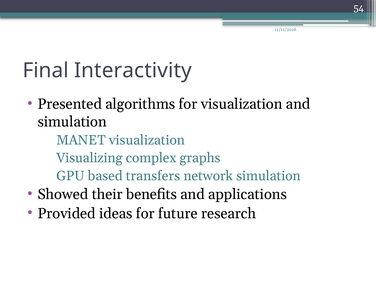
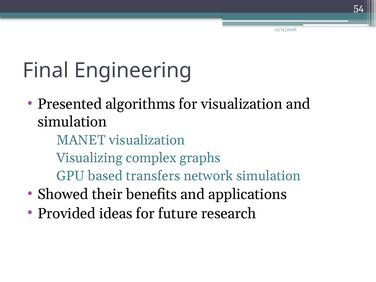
Interactivity: Interactivity -> Engineering
